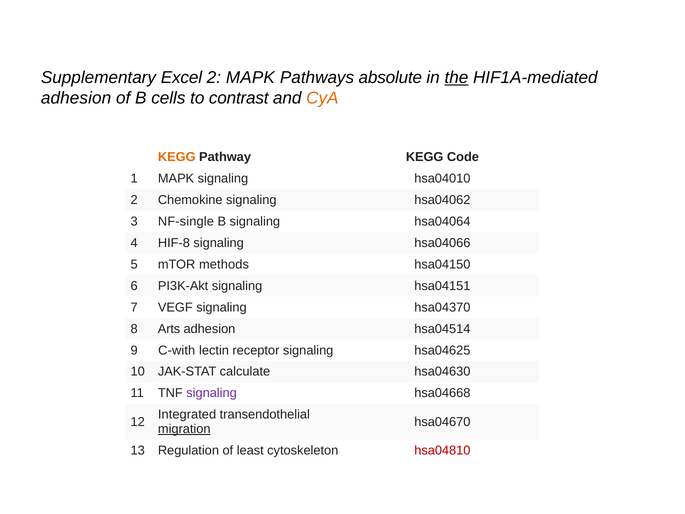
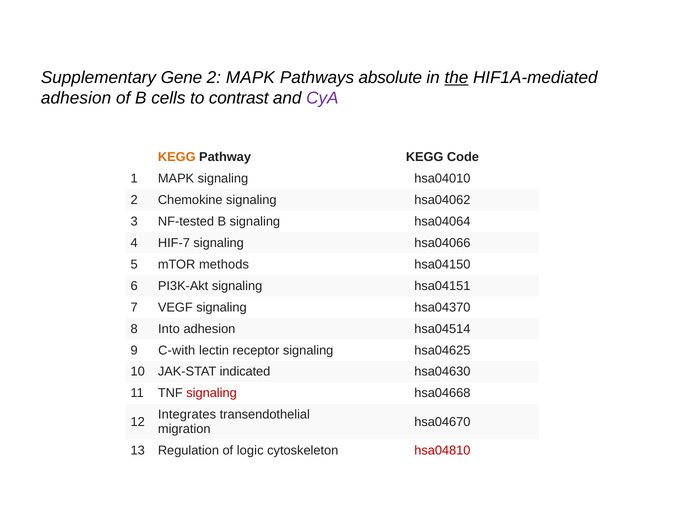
Excel: Excel -> Gene
CyA colour: orange -> purple
NF-single: NF-single -> NF-tested
HIF-8: HIF-8 -> HIF-7
Arts: Arts -> Into
calculate: calculate -> indicated
signaling at (212, 393) colour: purple -> red
Integrated: Integrated -> Integrates
migration underline: present -> none
least: least -> logic
